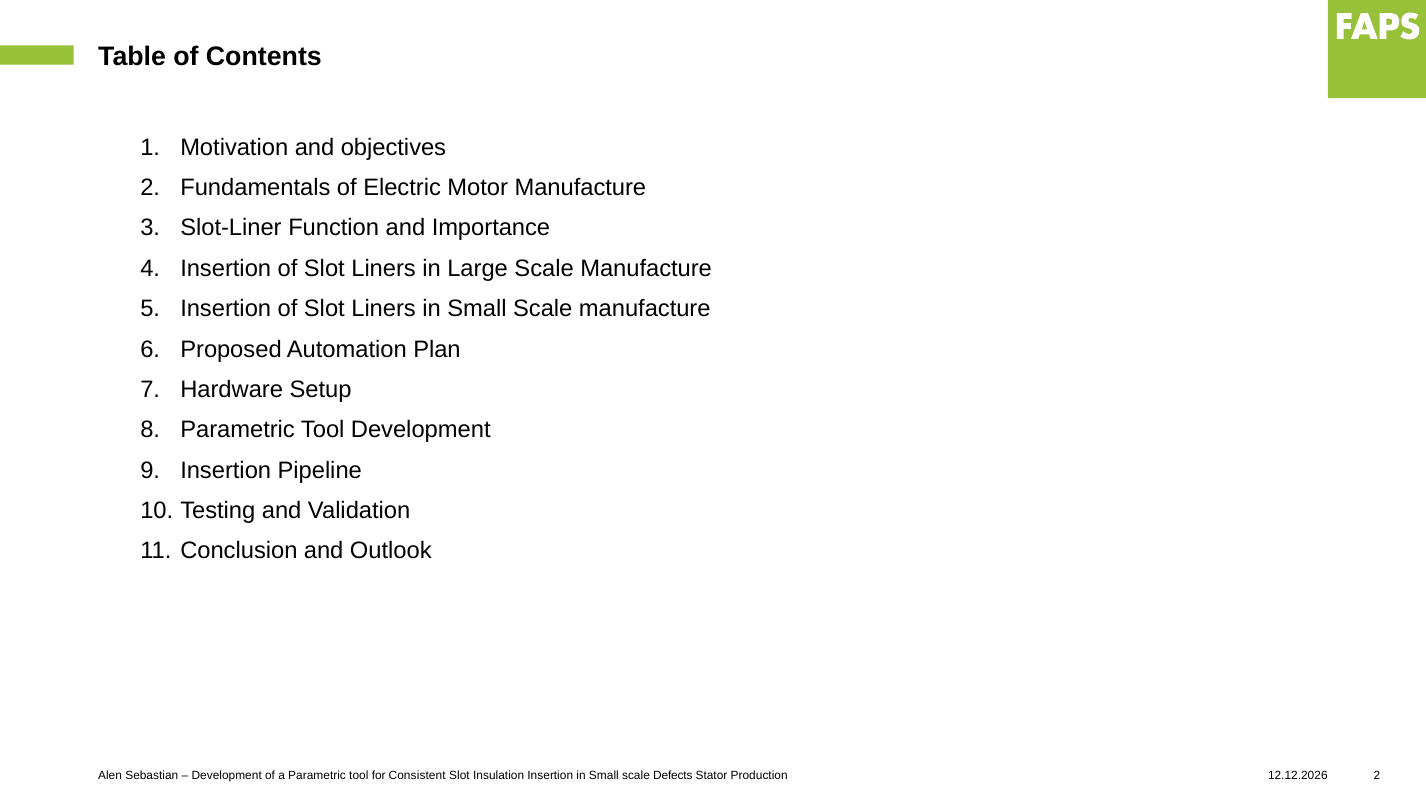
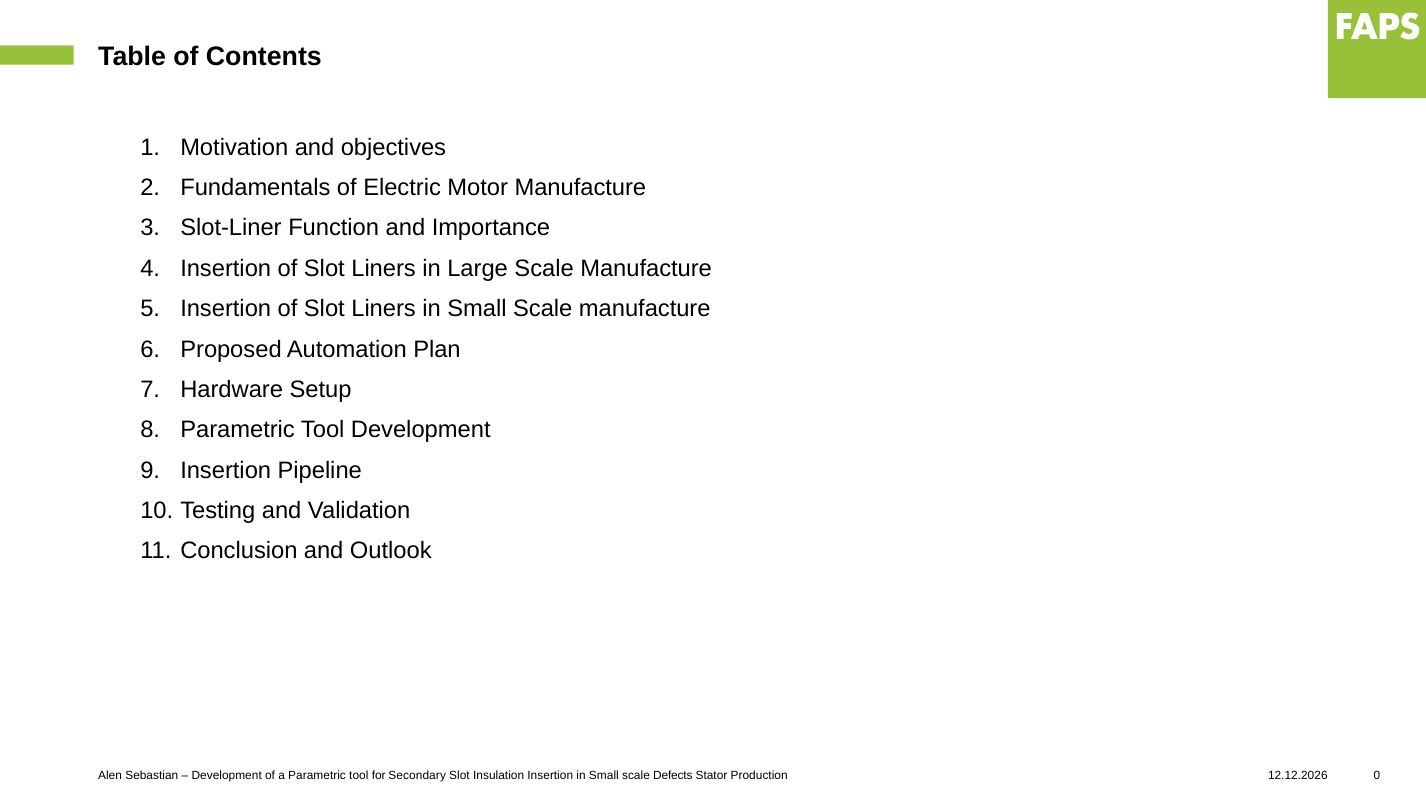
Consistent: Consistent -> Secondary
Production 2: 2 -> 0
